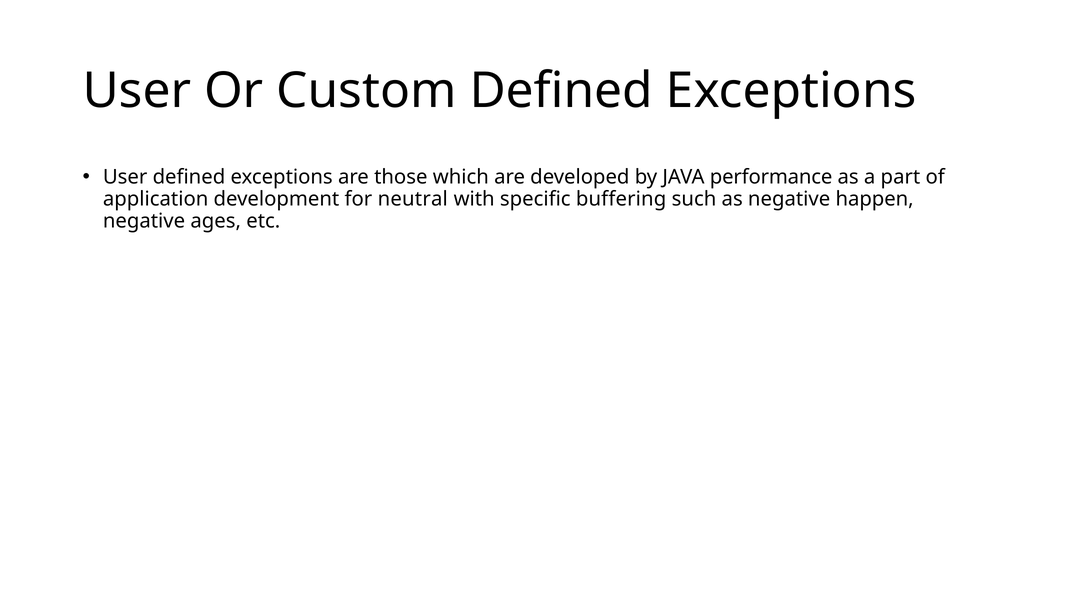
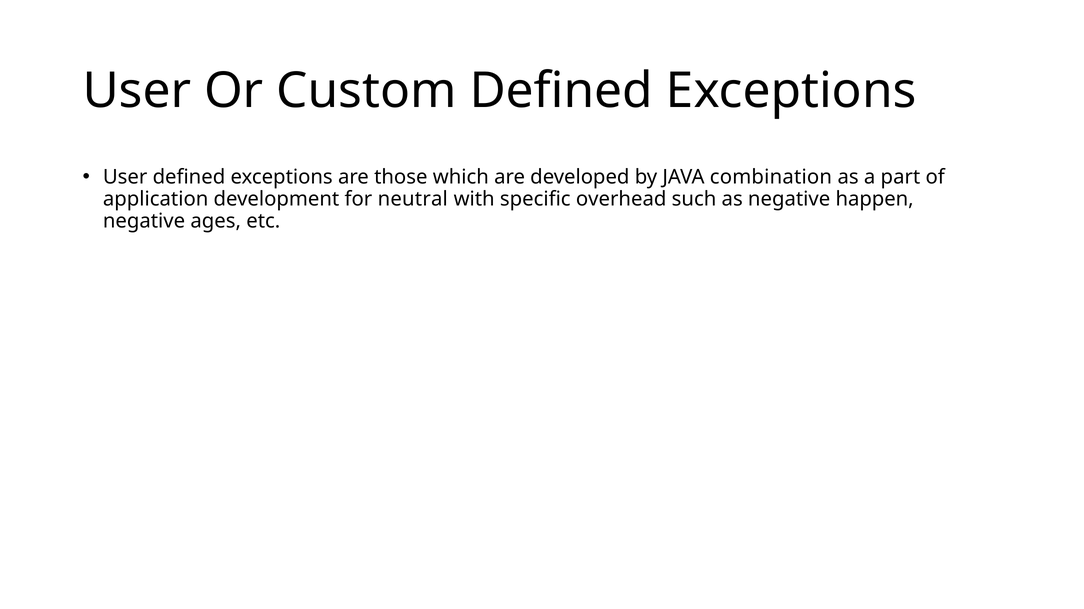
performance: performance -> combination
buffering: buffering -> overhead
